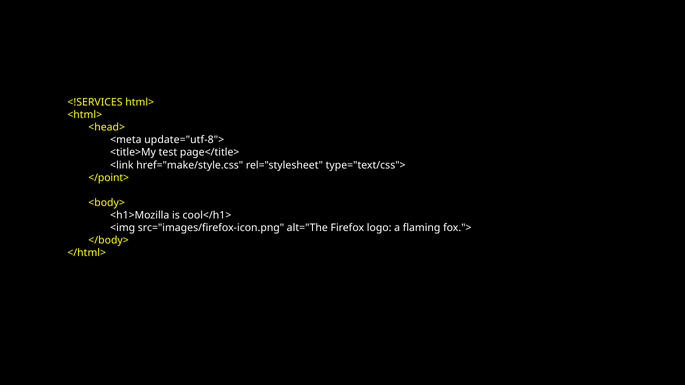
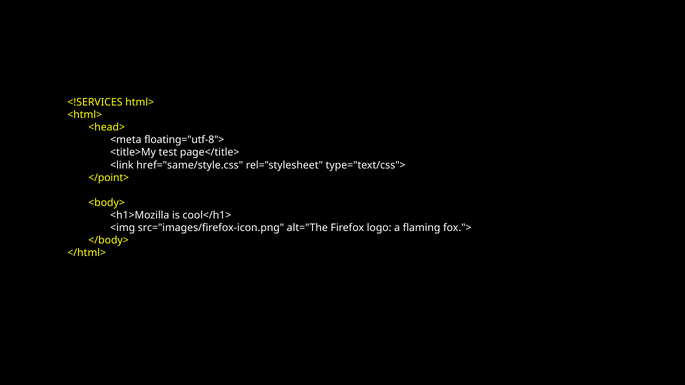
update="utf-8">: update="utf-8"> -> floating="utf-8">
href="make/style.css: href="make/style.css -> href="same/style.css
